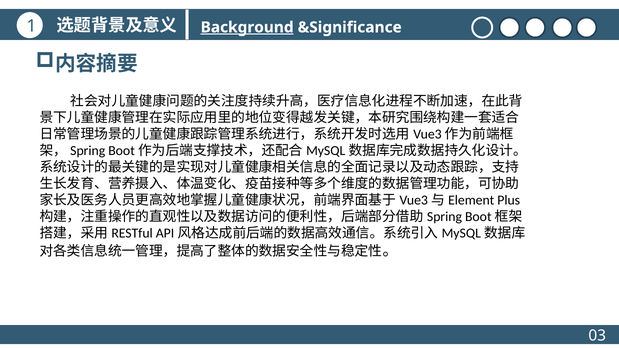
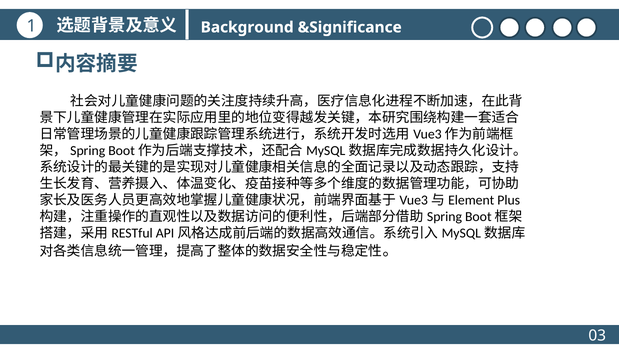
Background underline: present -> none
